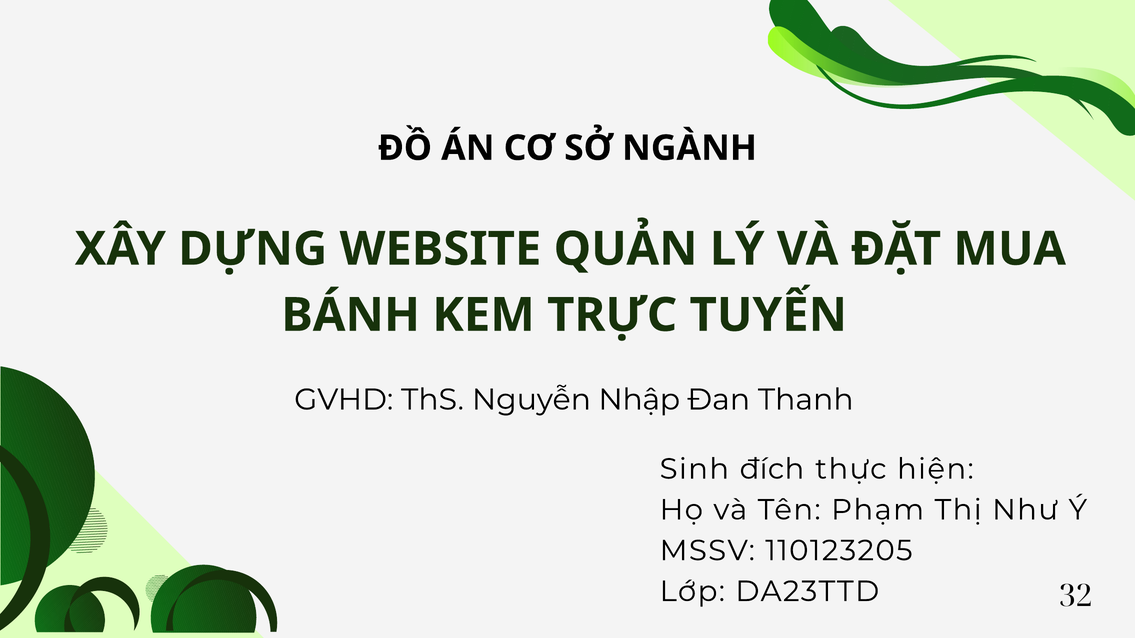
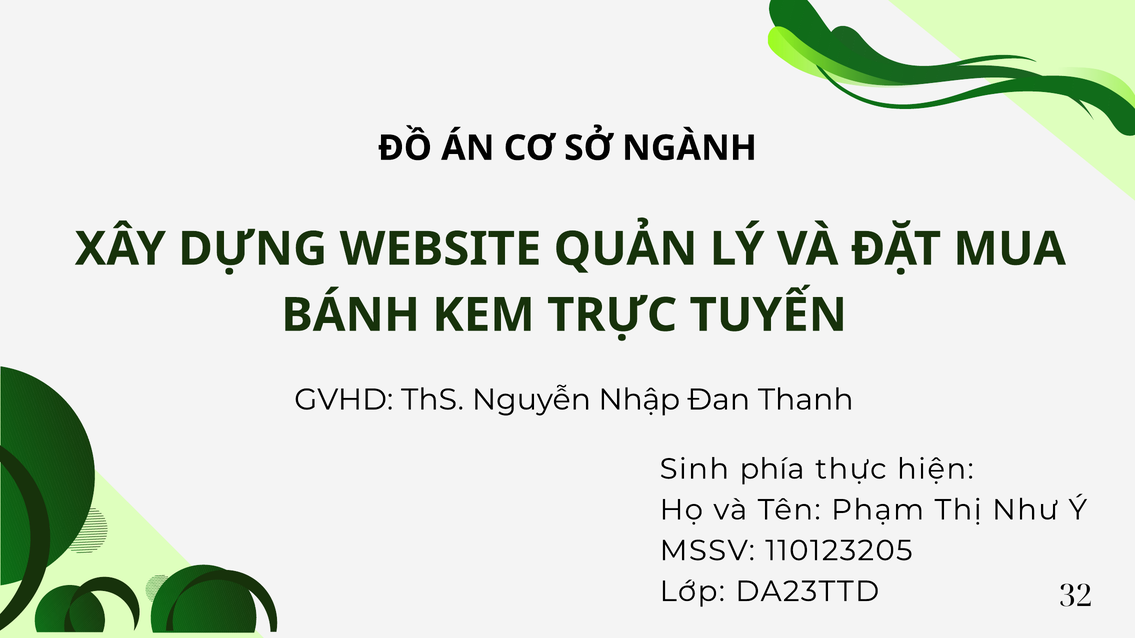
đích: đích -> phía
